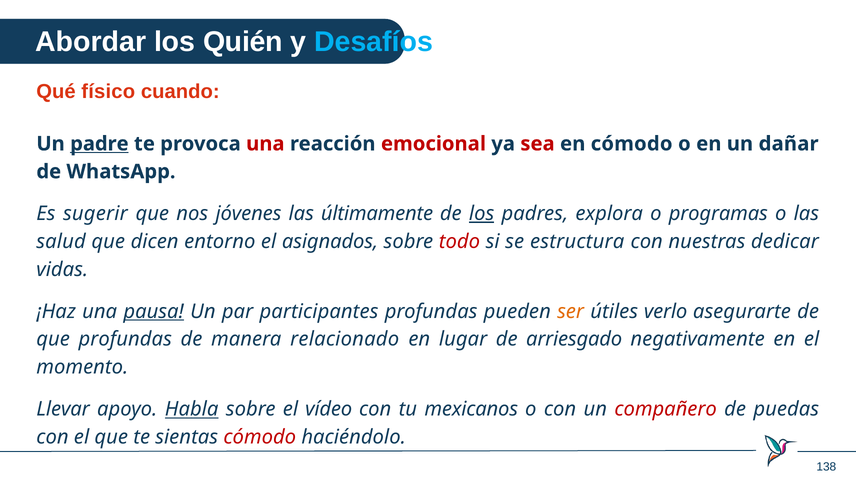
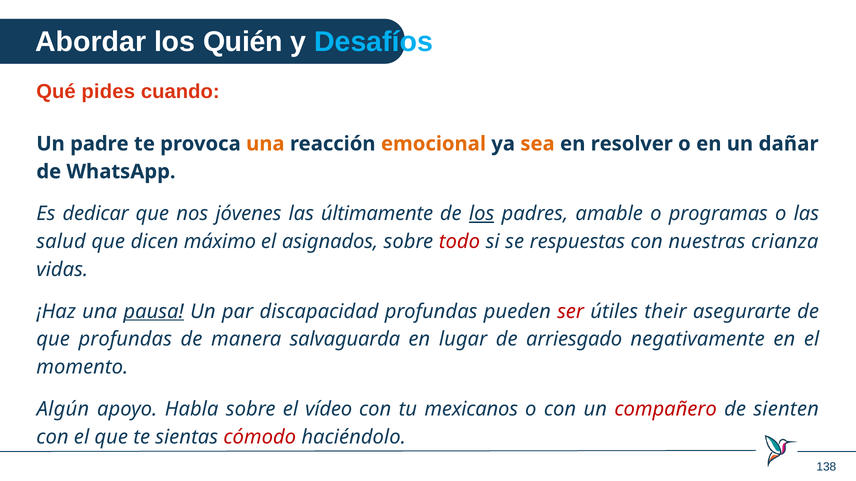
físico: físico -> pides
padre underline: present -> none
una at (265, 144) colour: red -> orange
emocional colour: red -> orange
sea colour: red -> orange
en cómodo: cómodo -> resolver
sugerir: sugerir -> dedicar
explora: explora -> amable
entorno: entorno -> máximo
estructura: estructura -> respuestas
dedicar: dedicar -> crianza
participantes: participantes -> discapacidad
ser colour: orange -> red
verlo: verlo -> their
relacionado: relacionado -> salvaguarda
Llevar: Llevar -> Algún
Habla underline: present -> none
puedas: puedas -> sienten
